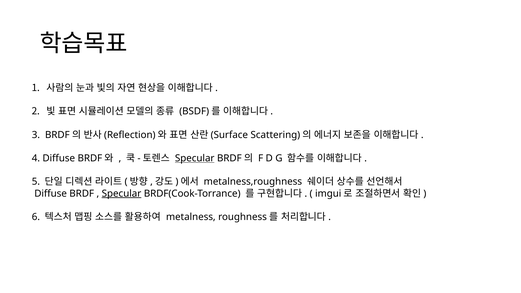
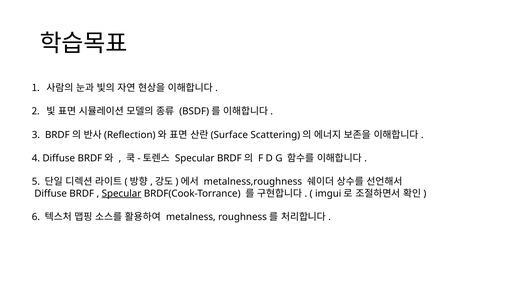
Specular at (195, 158) underline: present -> none
